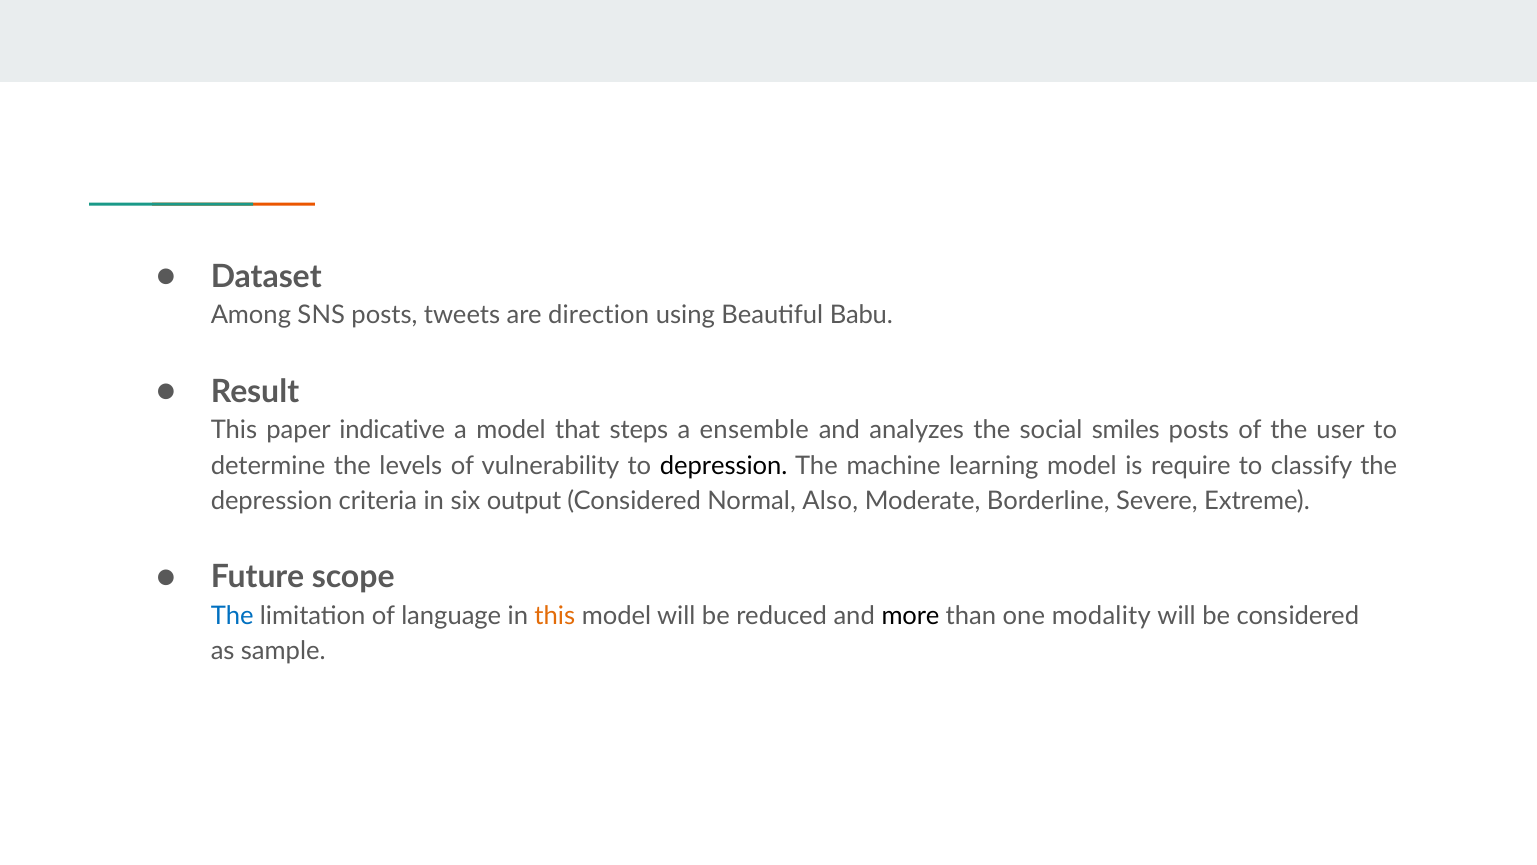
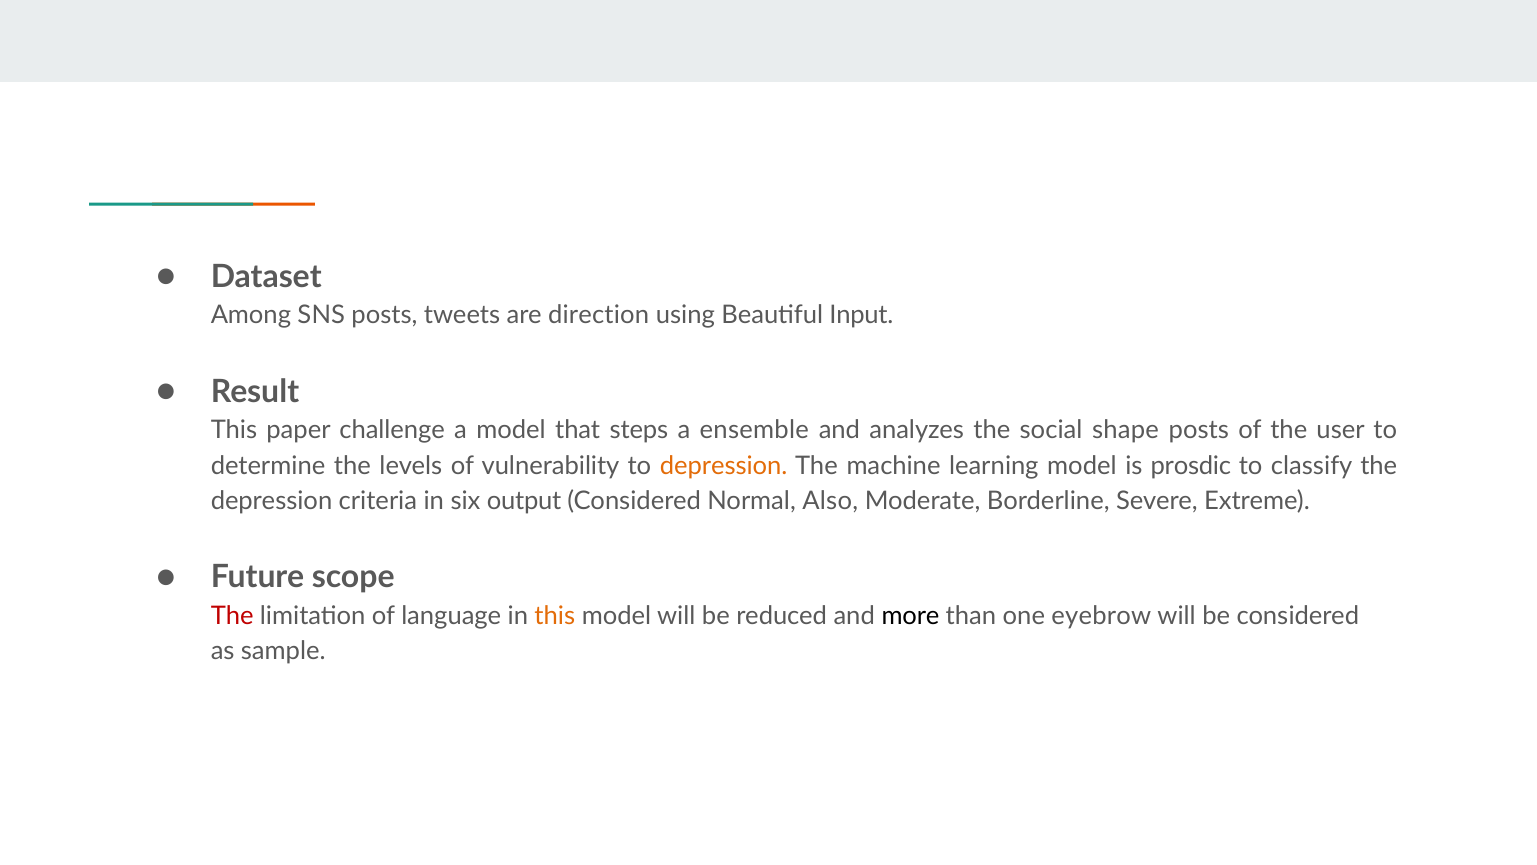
Babu: Babu -> Input
indicative: indicative -> challenge
smiles: smiles -> shape
depression at (724, 466) colour: black -> orange
require: require -> prosdic
The at (232, 616) colour: blue -> red
modality: modality -> eyebrow
